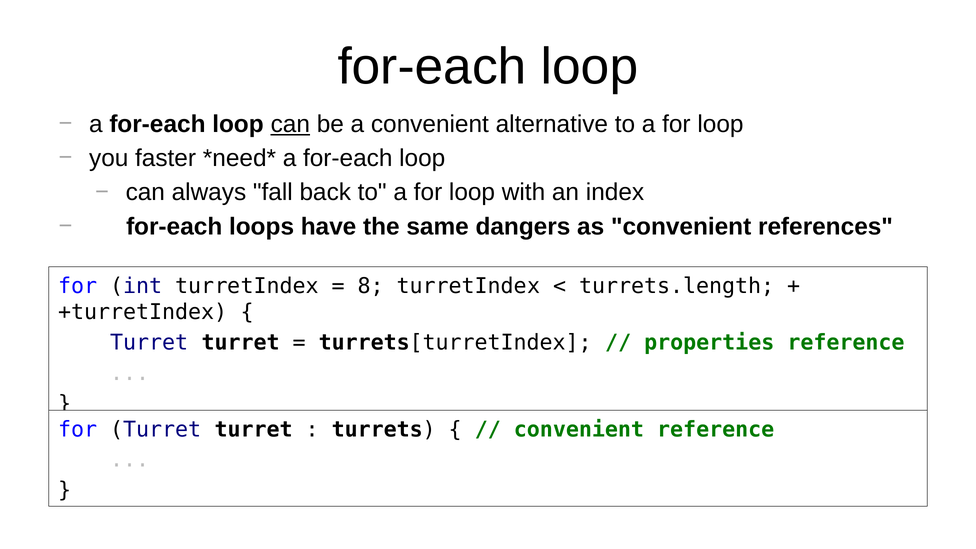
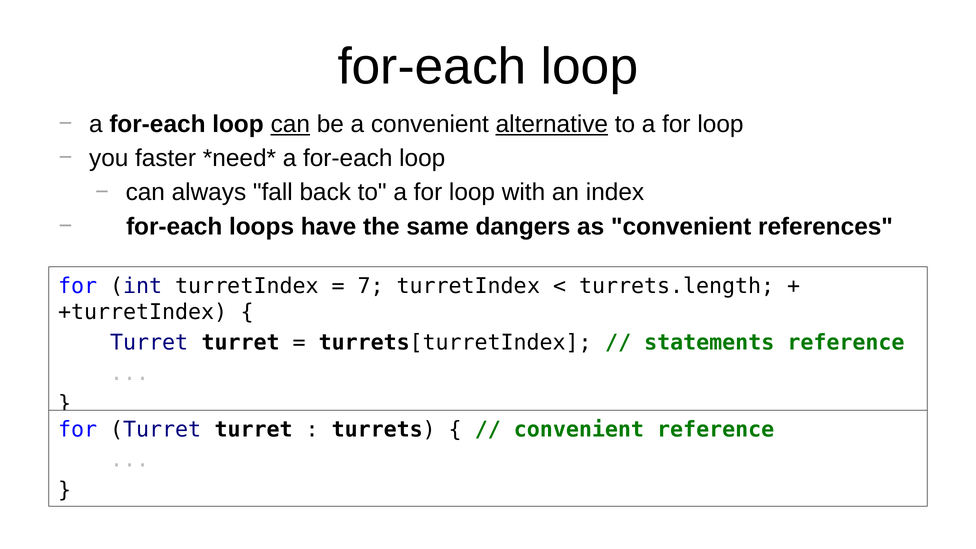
alternative underline: none -> present
8: 8 -> 7
properties: properties -> statements
